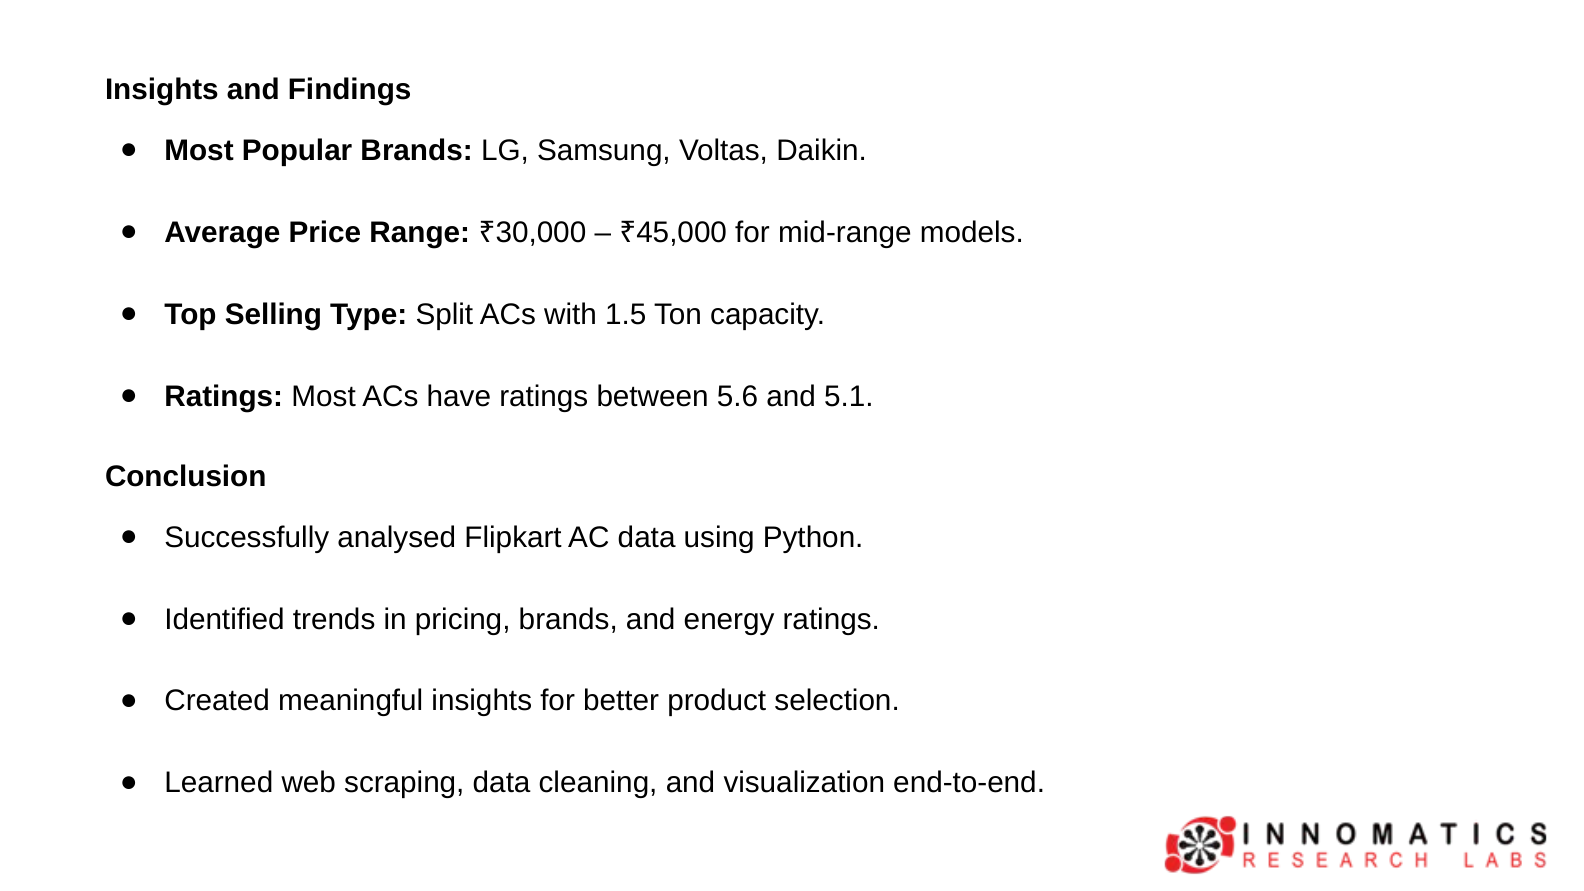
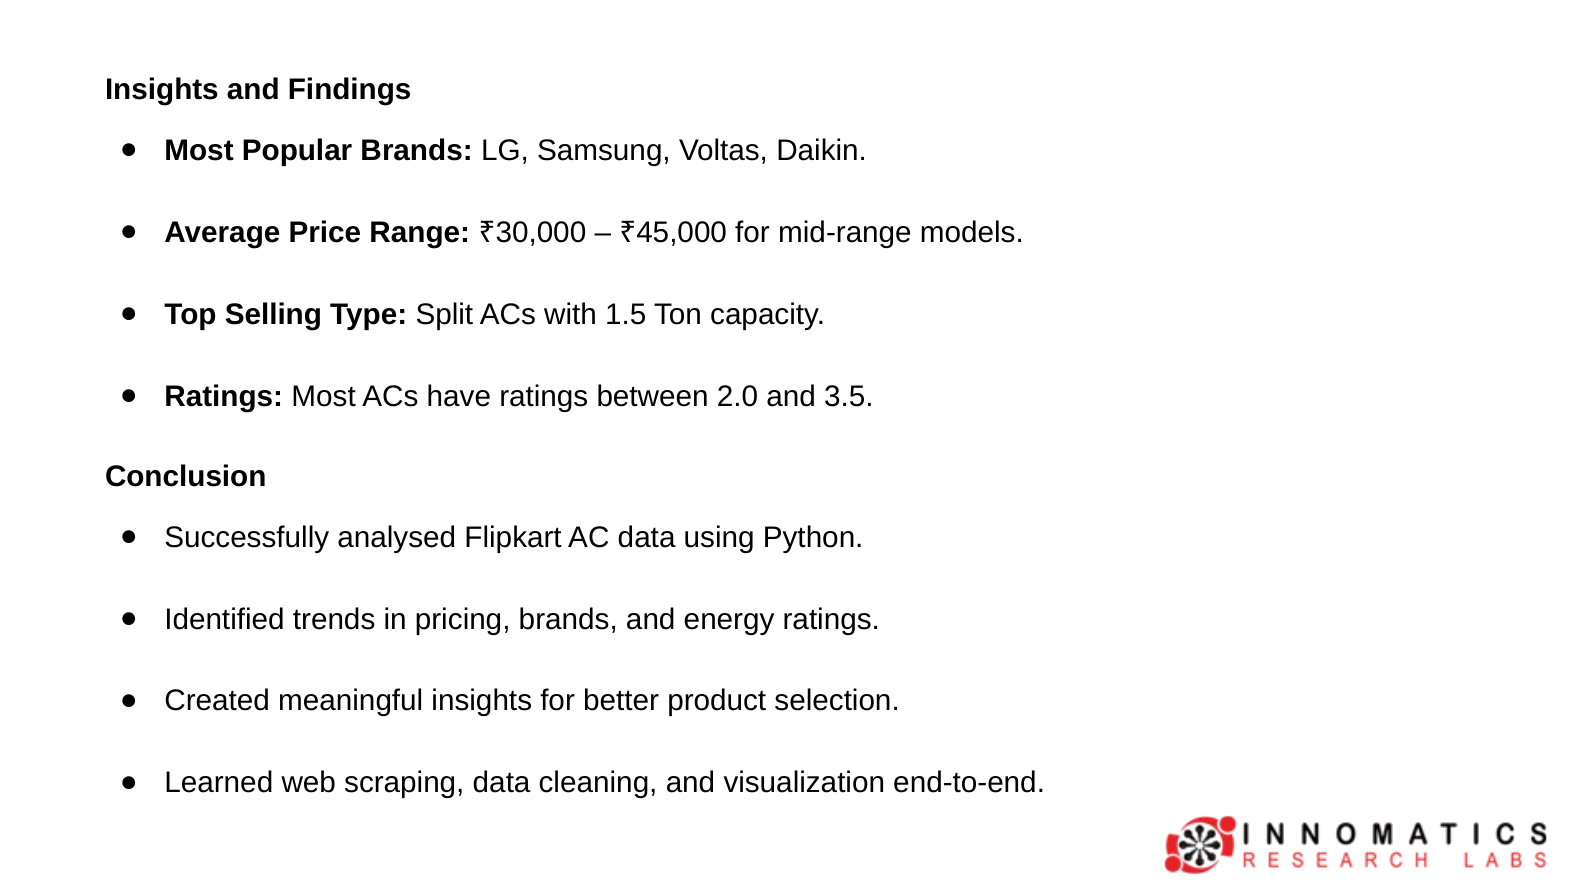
5.6: 5.6 -> 2.0
5.1: 5.1 -> 3.5
